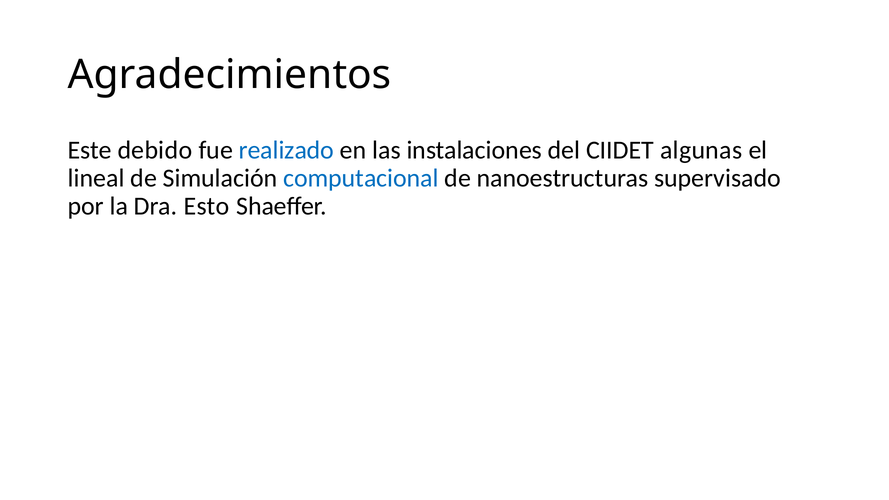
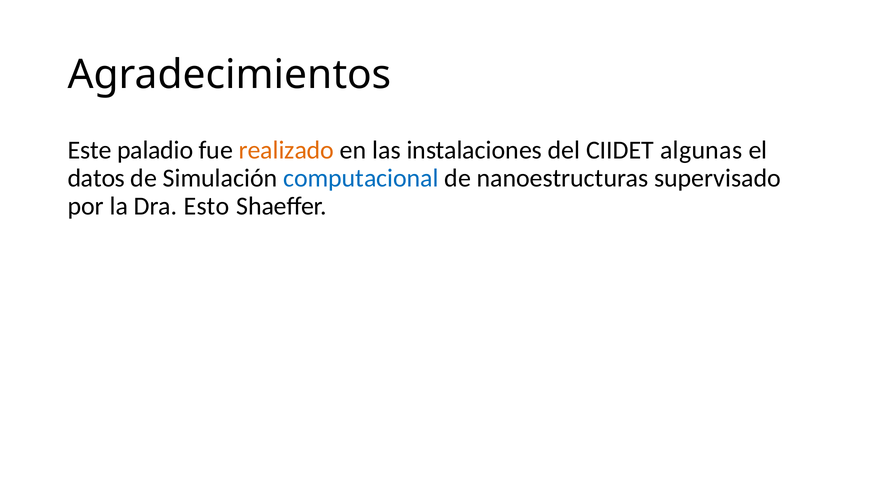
debido: debido -> paladio
realizado colour: blue -> orange
lineal: lineal -> datos
